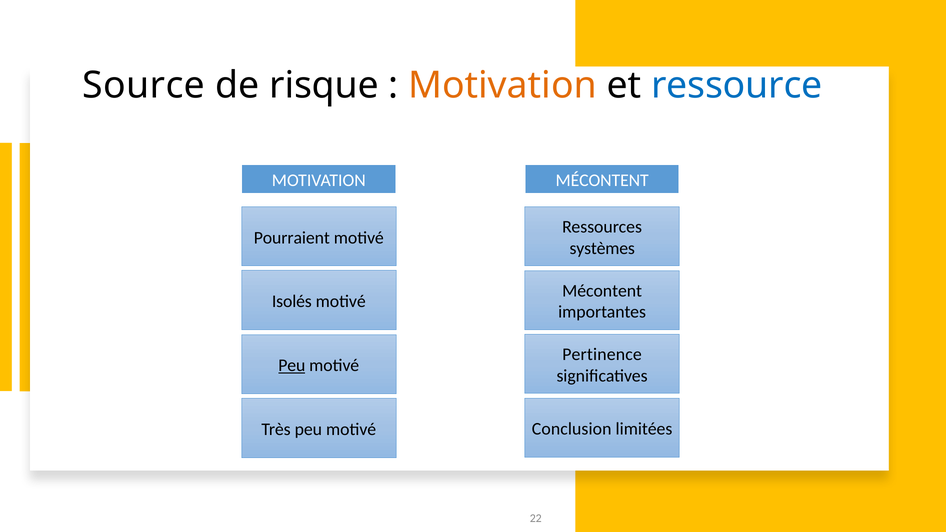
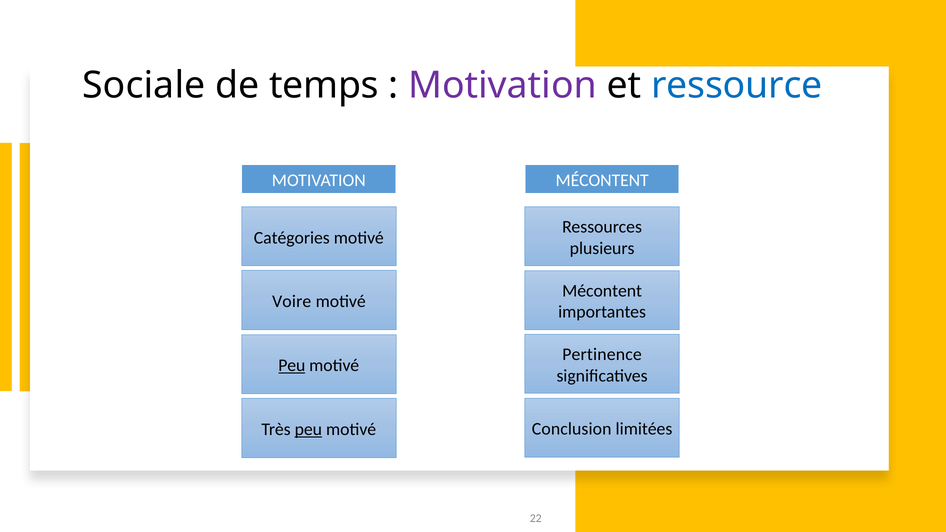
Source: Source -> Sociale
risque: risque -> temps
Motivation at (503, 85) colour: orange -> purple
Pourraient: Pourraient -> Catégories
systèmes: systèmes -> plusieurs
Isolés: Isolés -> Voire
peu at (308, 429) underline: none -> present
